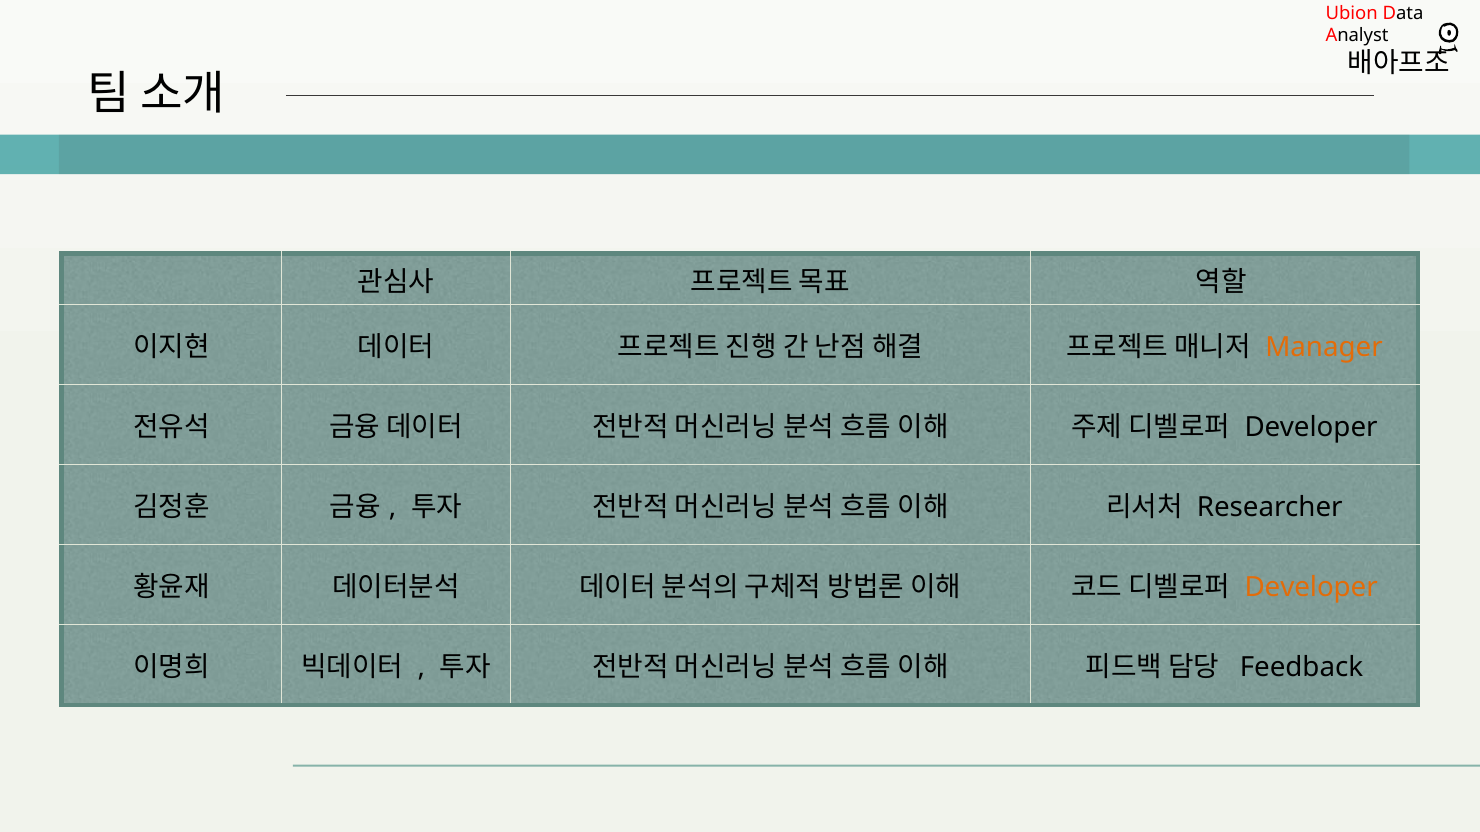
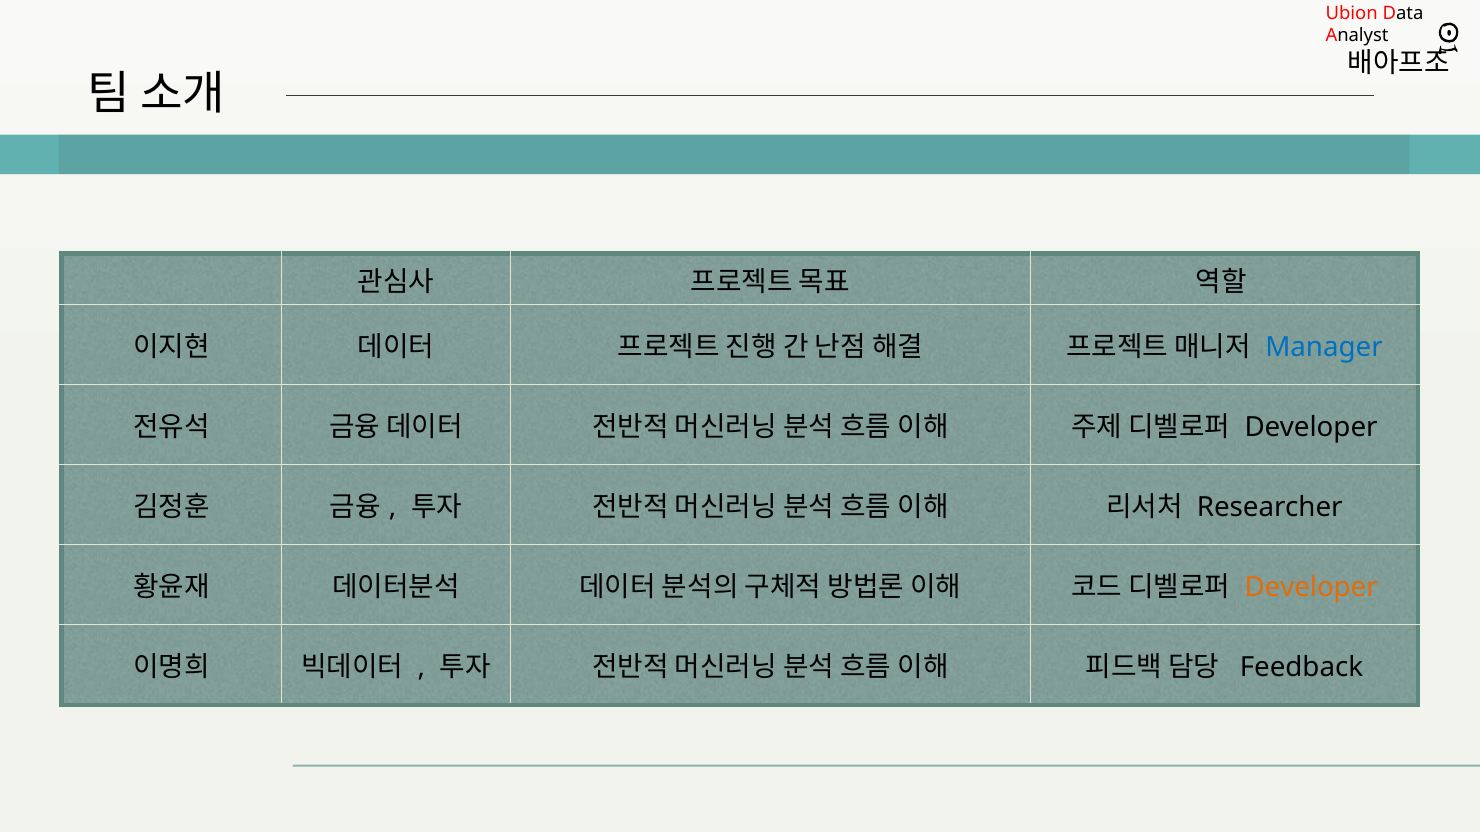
Manager colour: orange -> blue
